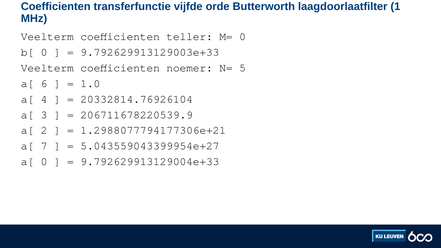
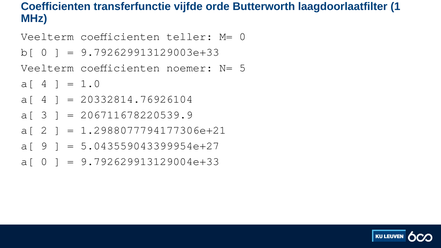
6 at (44, 83): 6 -> 4
7: 7 -> 9
